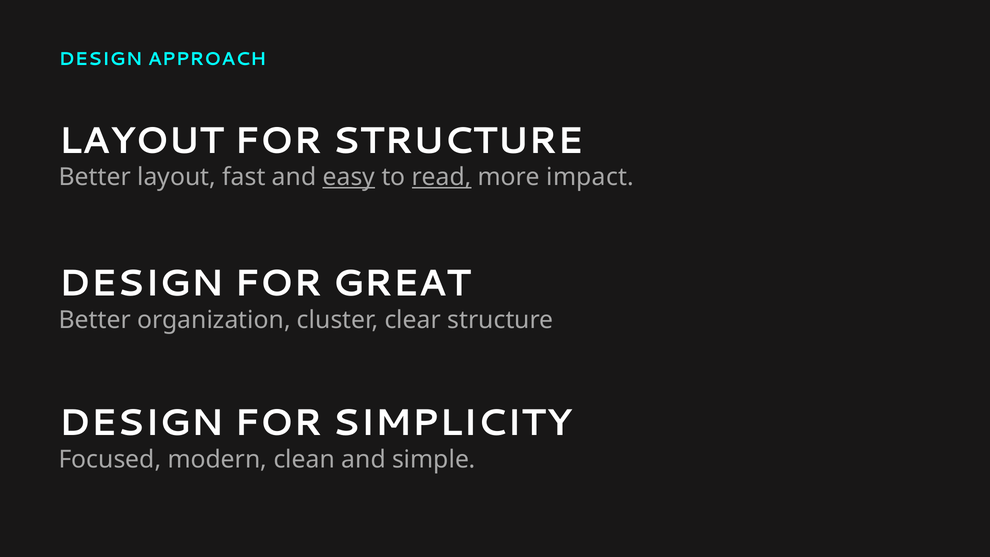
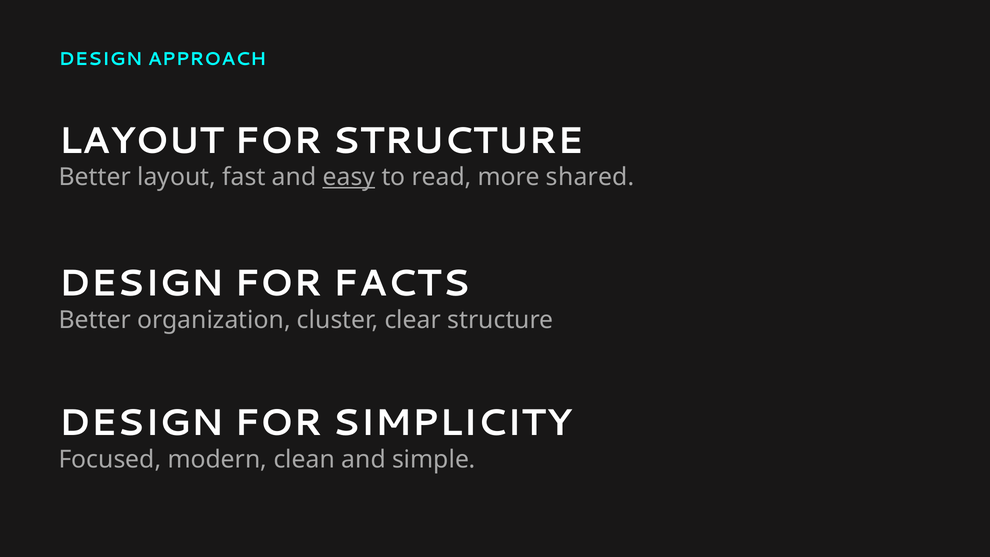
read underline: present -> none
impact: impact -> shared
GREAT: GREAT -> FACTS
